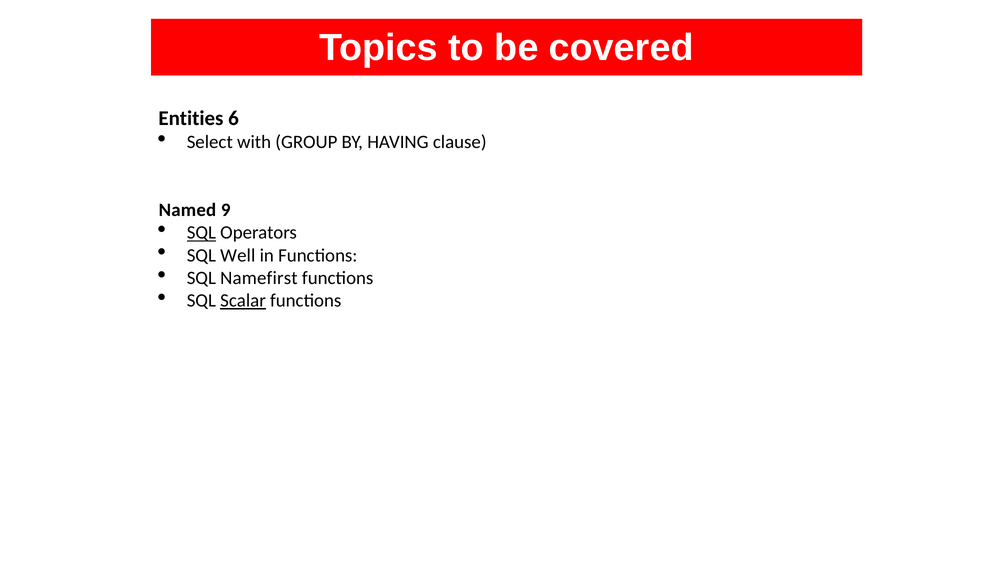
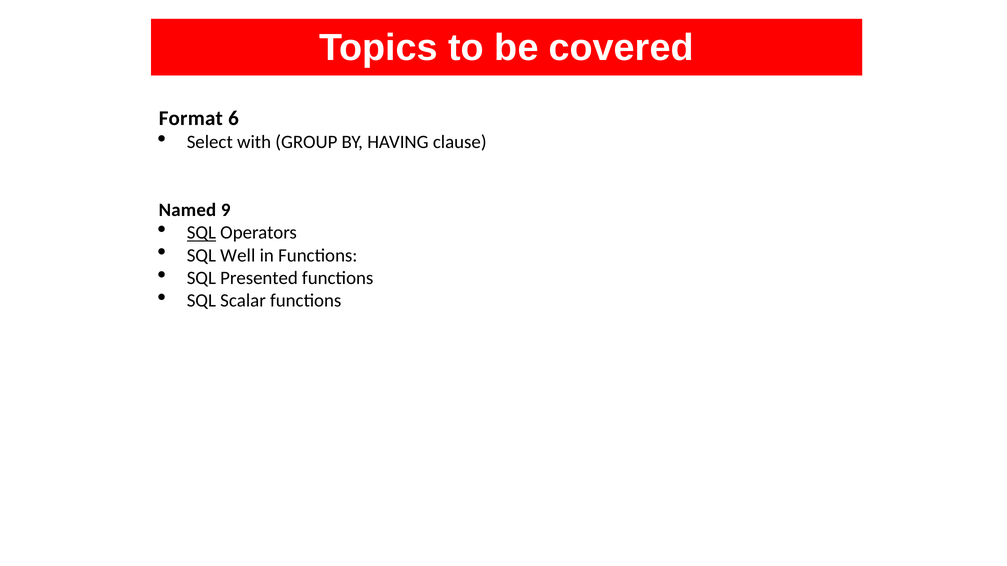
Entities: Entities -> Format
Namefirst: Namefirst -> Presented
Scalar underline: present -> none
